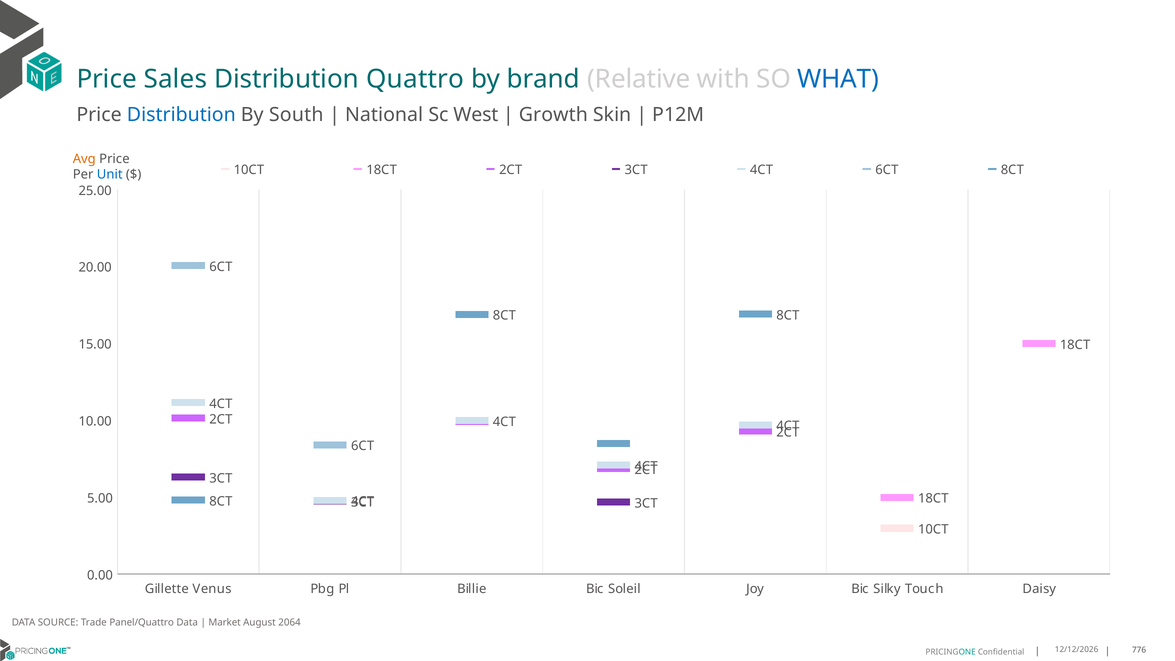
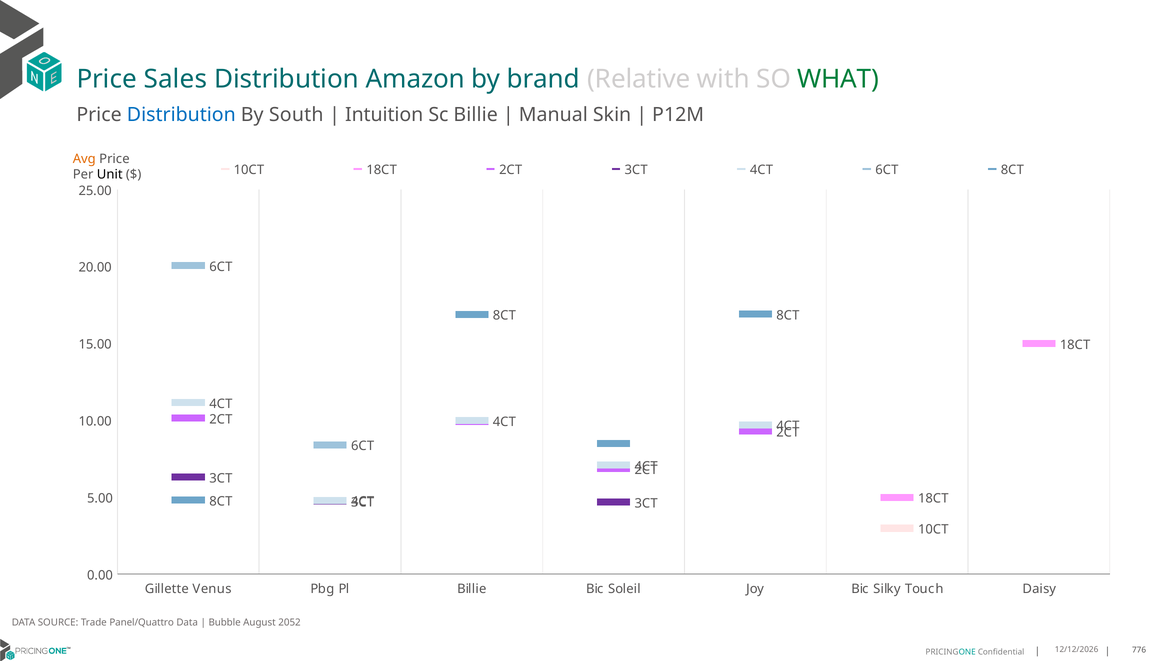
Quattro: Quattro -> Amazon
WHAT colour: blue -> green
National: National -> Intuition
Sc West: West -> Billie
Growth: Growth -> Manual
Unit colour: blue -> black
Market: Market -> Bubble
2064: 2064 -> 2052
